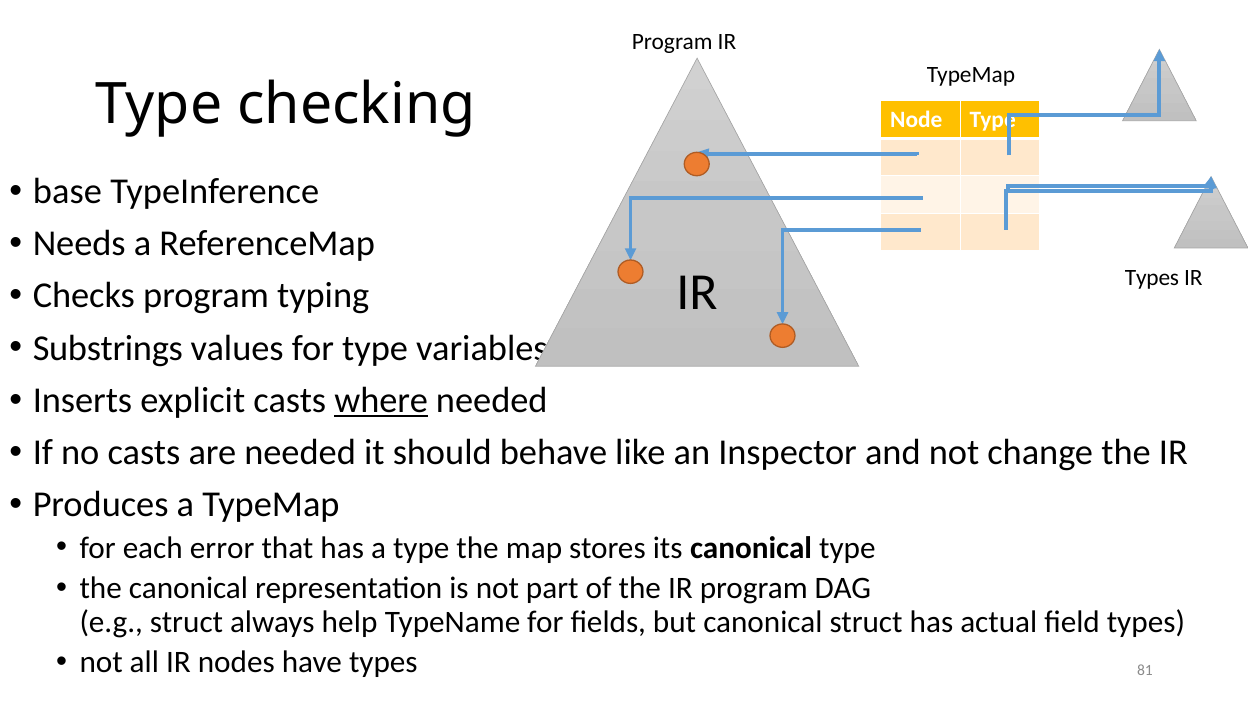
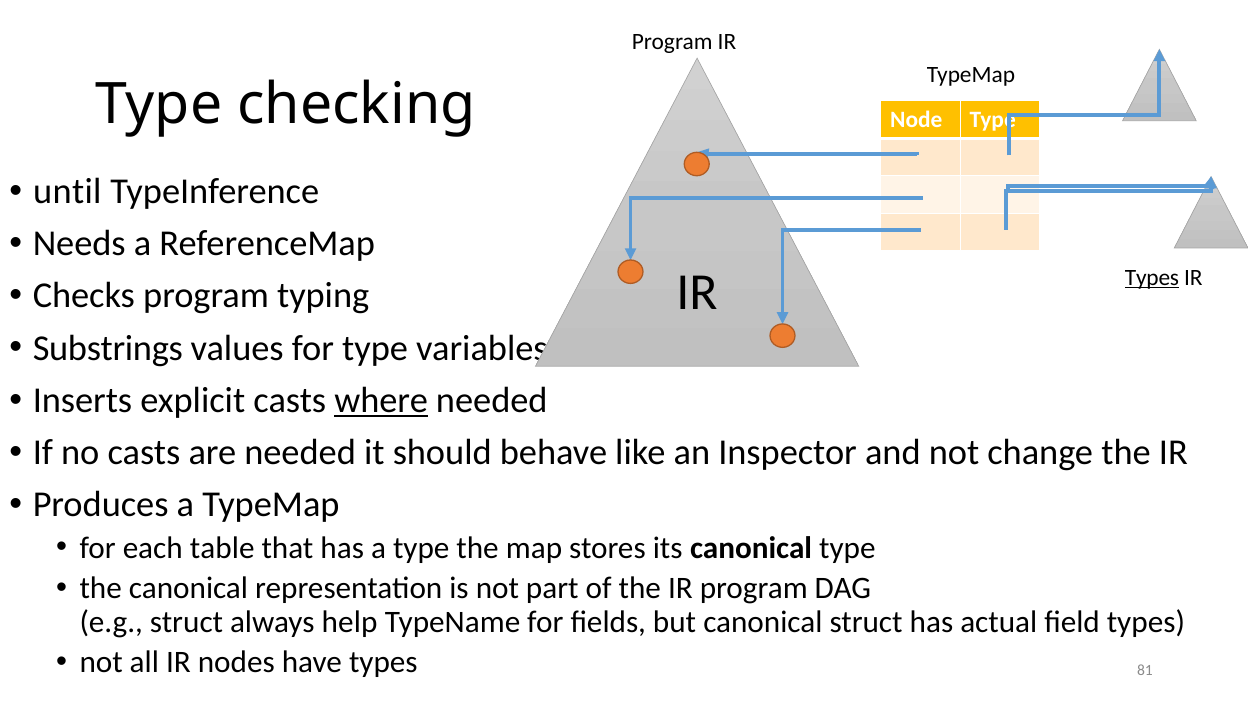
base: base -> until
Types at (1152, 277) underline: none -> present
error: error -> table
